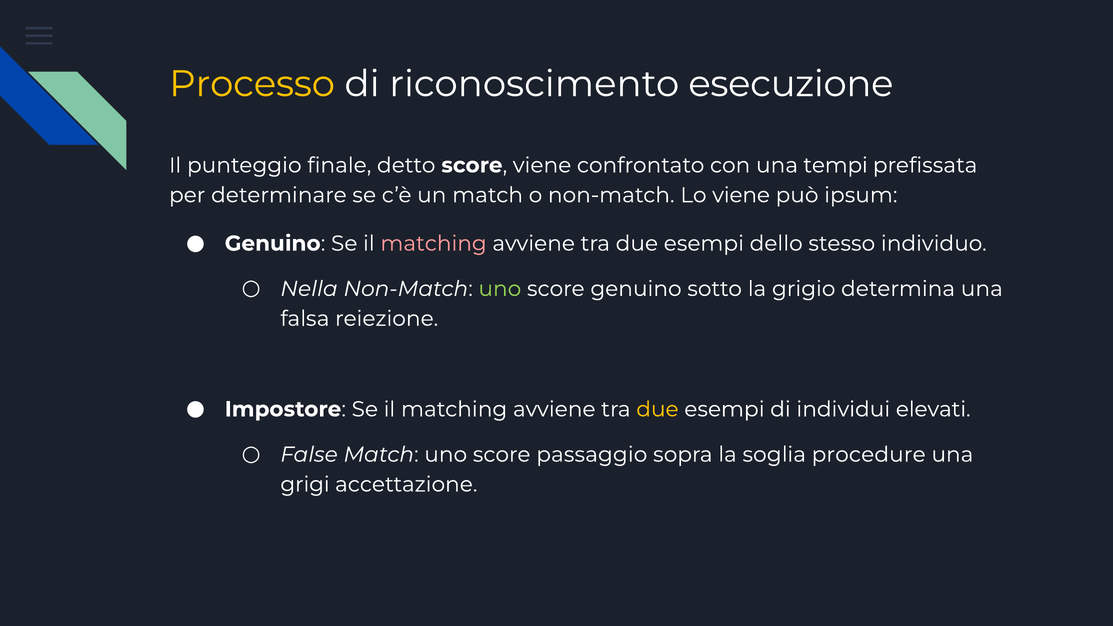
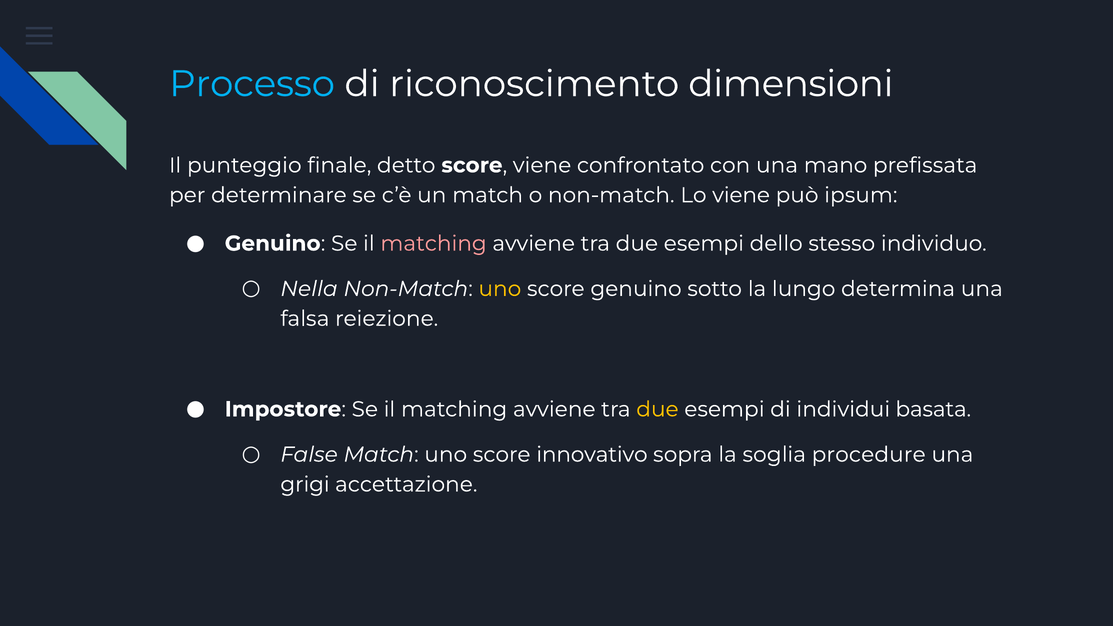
Processo colour: yellow -> light blue
esecuzione: esecuzione -> dimensioni
tempi: tempi -> mano
uno at (500, 289) colour: light green -> yellow
grigio: grigio -> lungo
elevati: elevati -> basata
passaggio: passaggio -> innovativo
